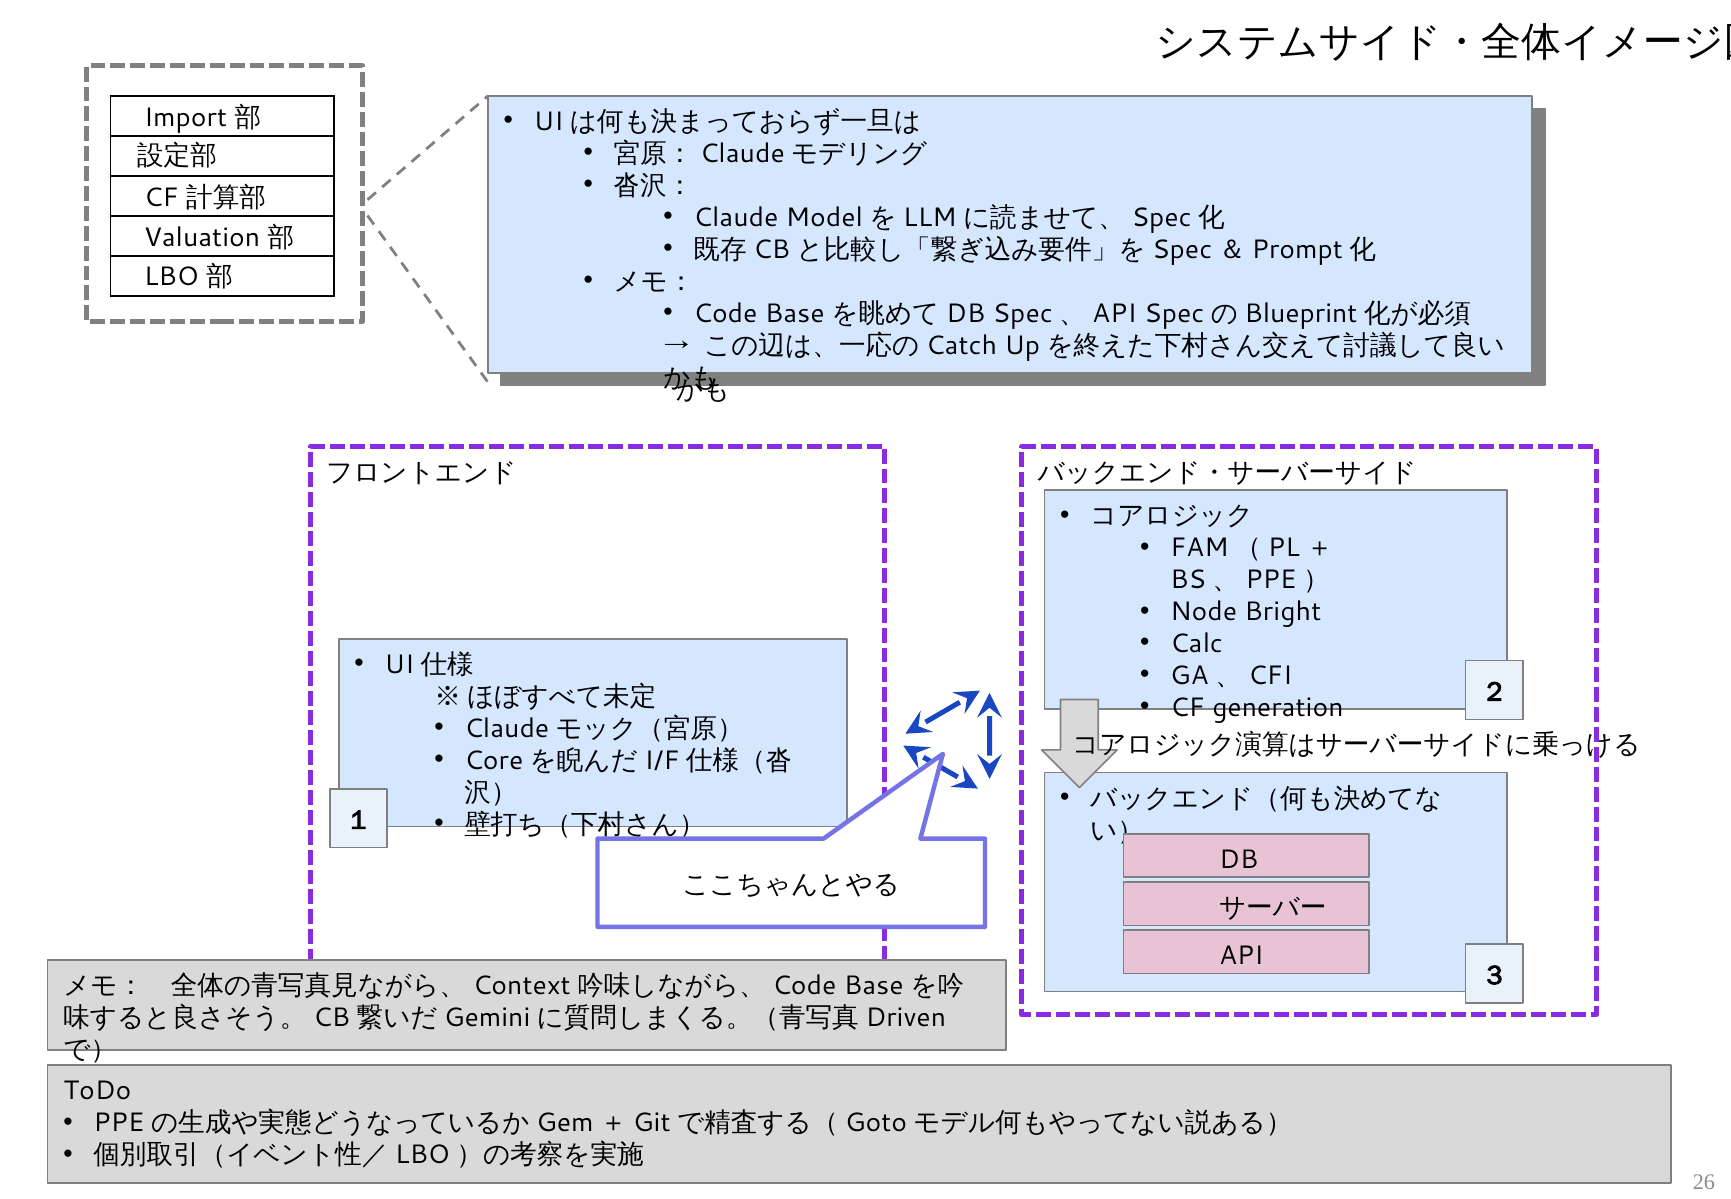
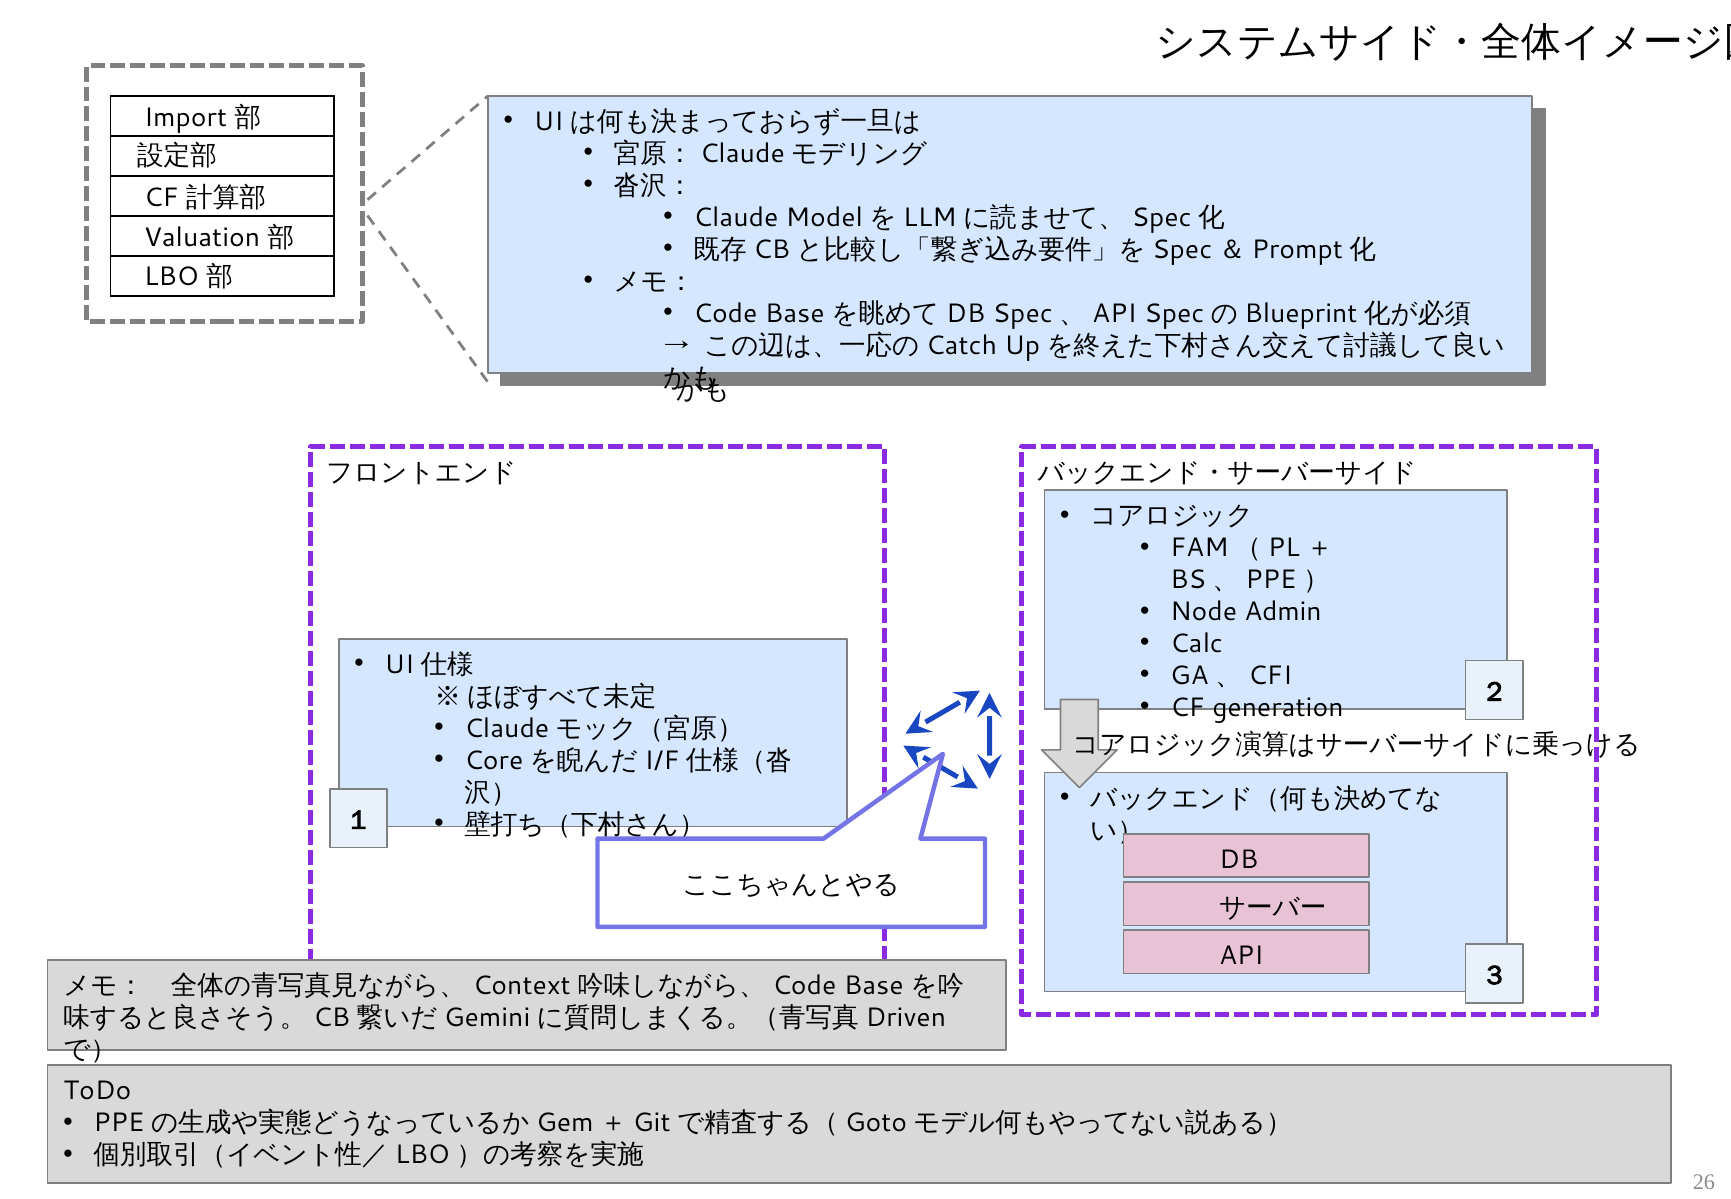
Bright: Bright -> Admin
